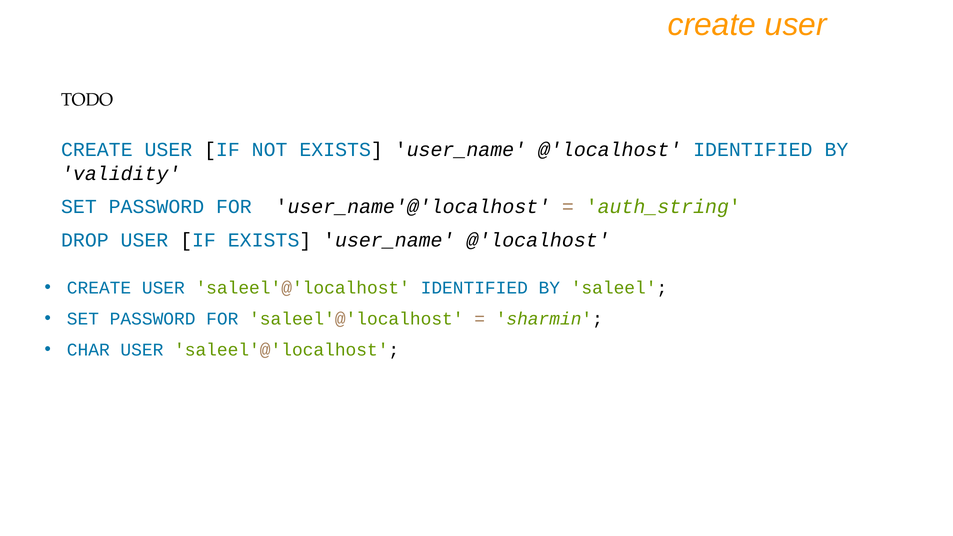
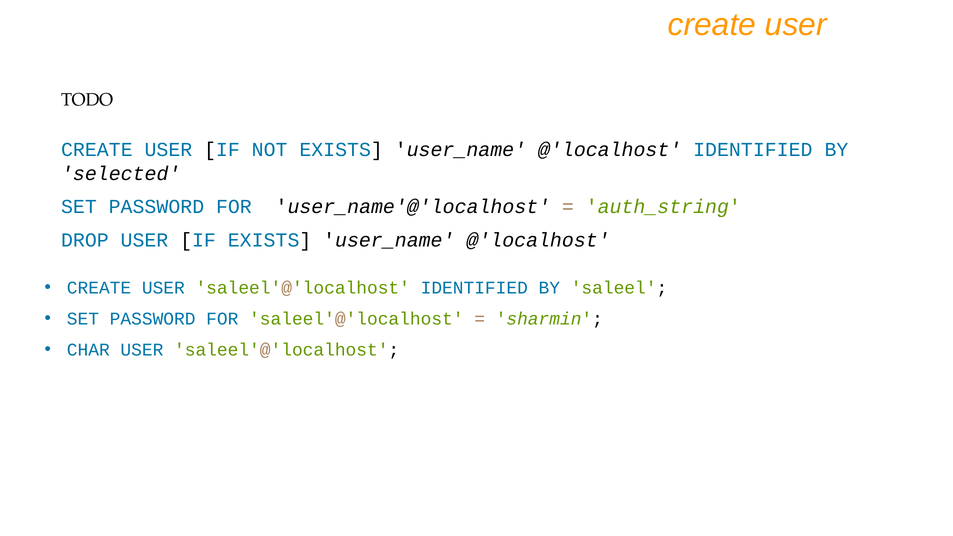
validity: validity -> selected
